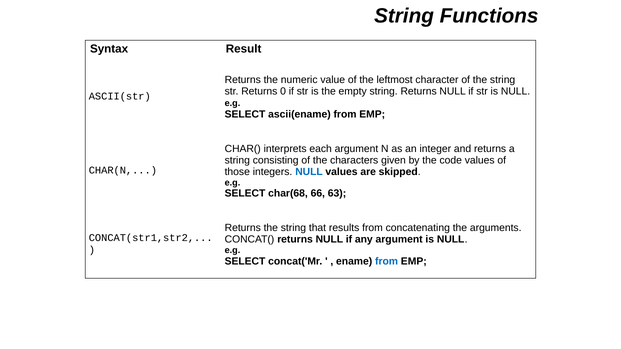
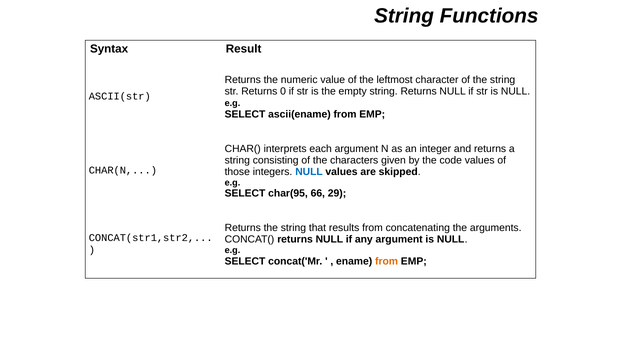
char(68: char(68 -> char(95
63: 63 -> 29
from at (387, 261) colour: blue -> orange
